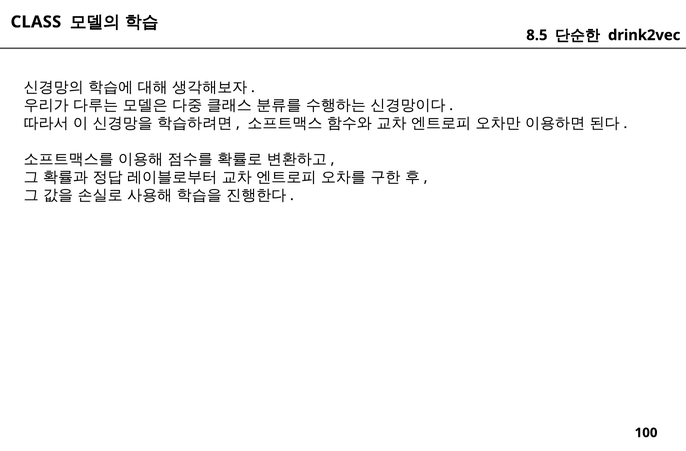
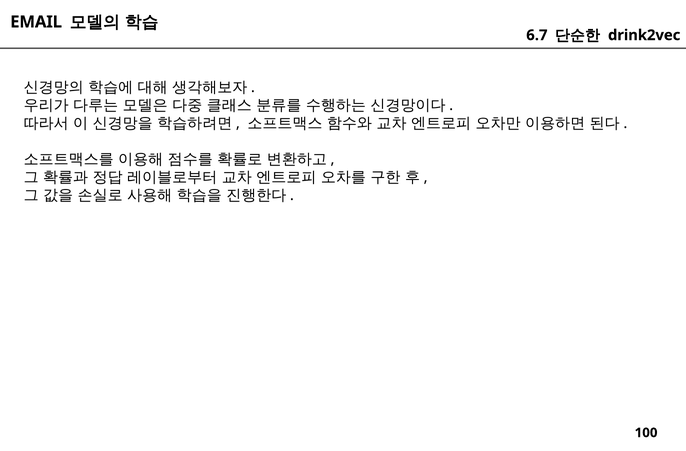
CLASS: CLASS -> EMAIL
8.5: 8.5 -> 6.7
